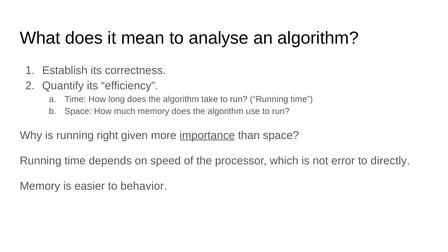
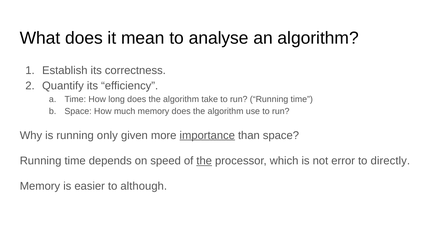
right: right -> only
the at (204, 161) underline: none -> present
behavior: behavior -> although
